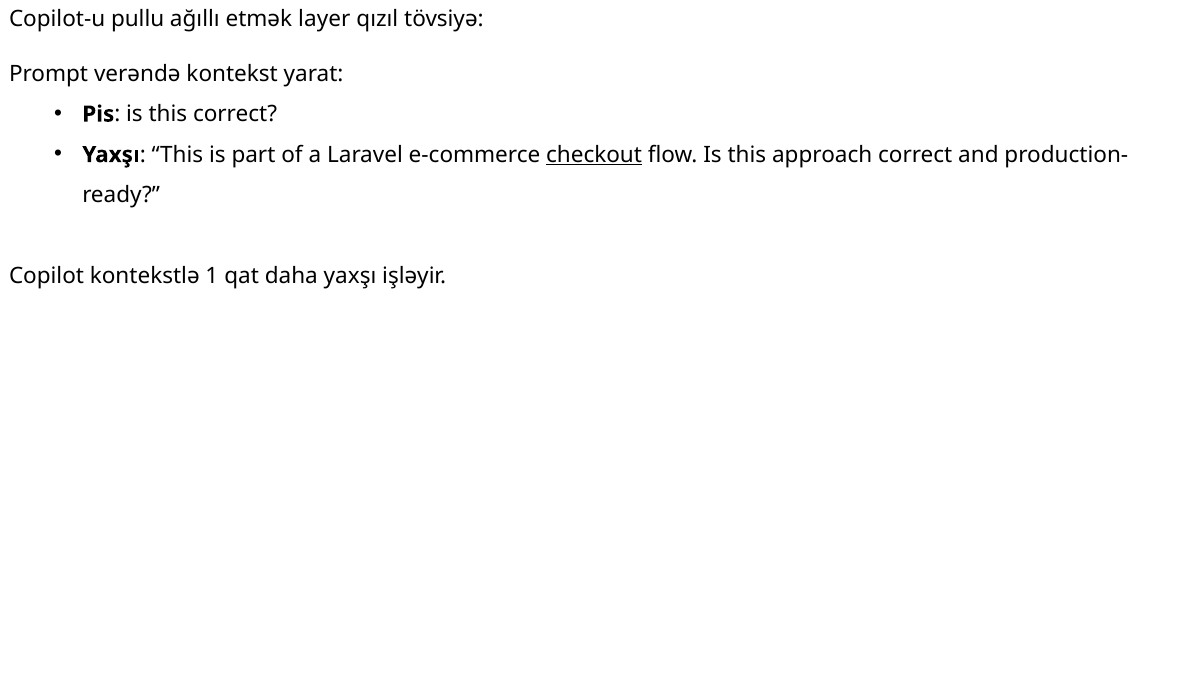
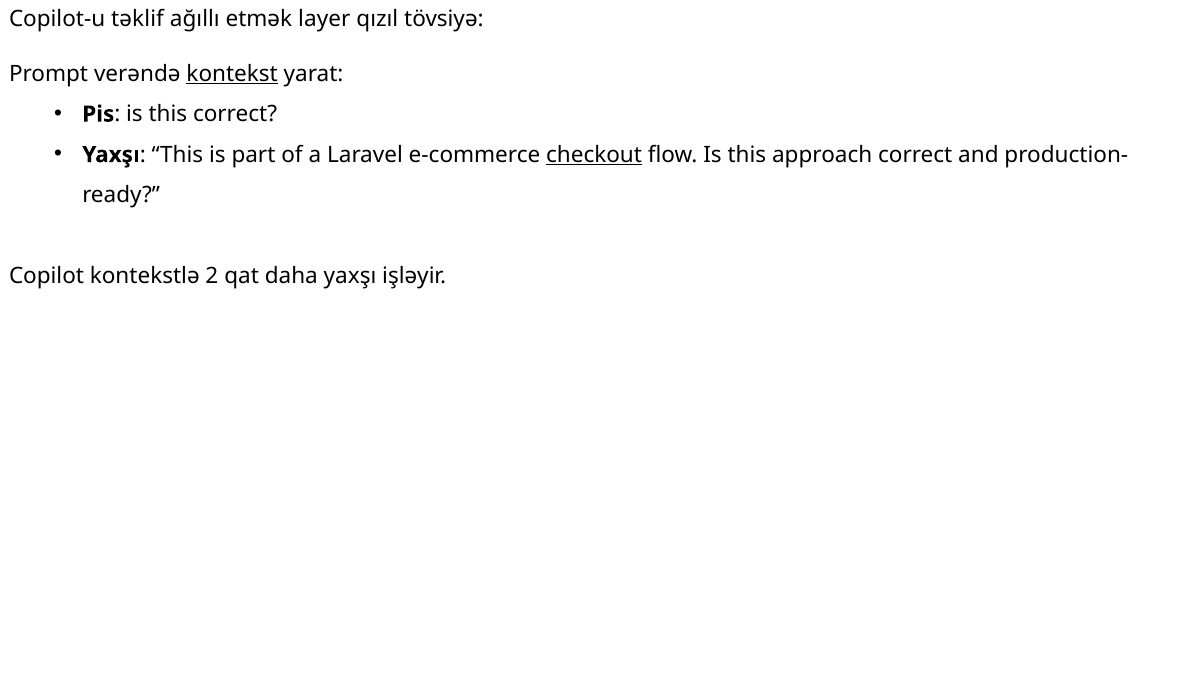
pullu: pullu -> təklif
kontekst underline: none -> present
1: 1 -> 2
